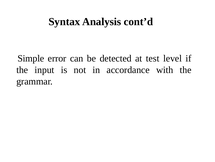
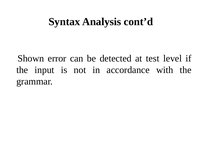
Simple: Simple -> Shown
